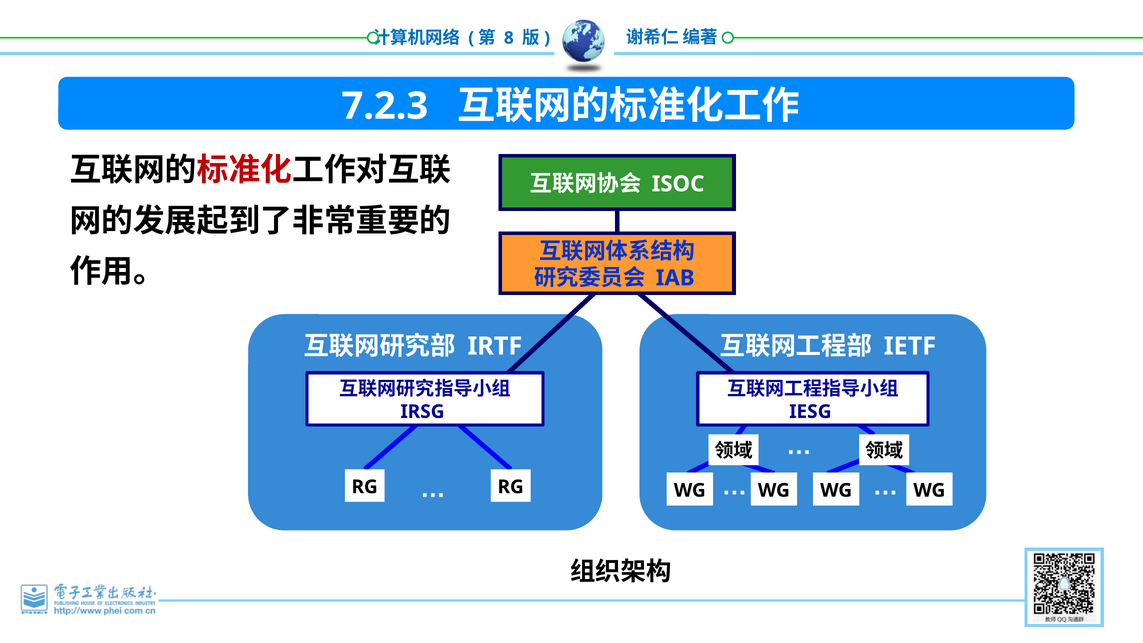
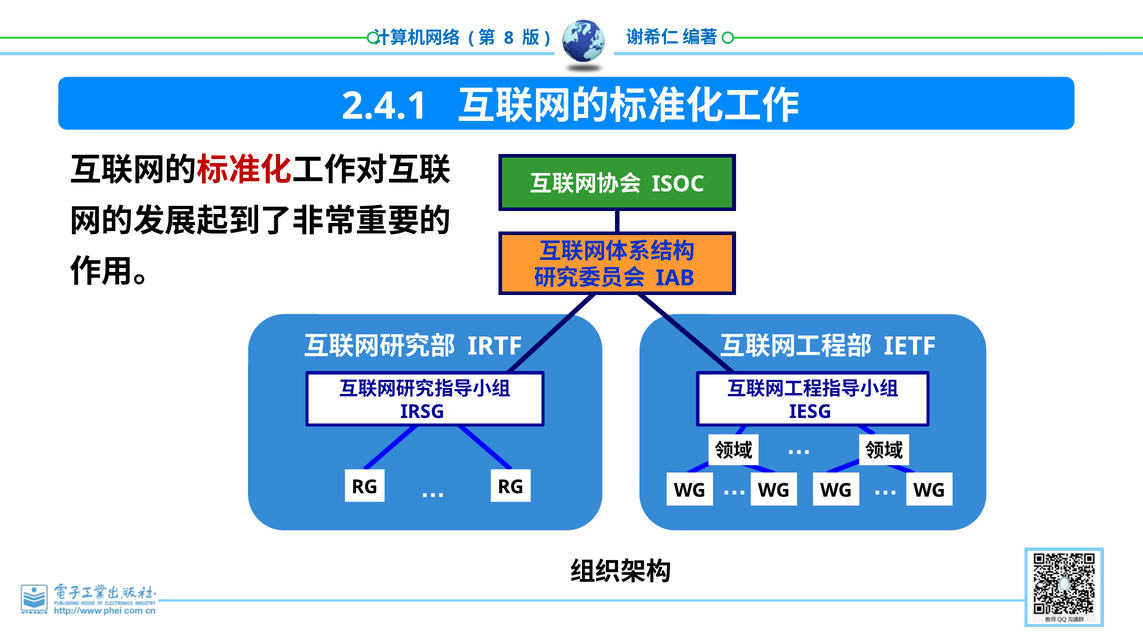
7.2.3: 7.2.3 -> 2.4.1
